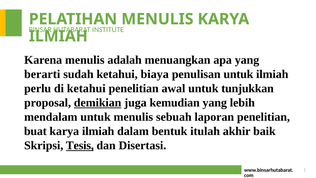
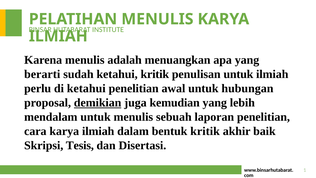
ketahui biaya: biaya -> kritik
tunjukkan: tunjukkan -> hubungan
buat: buat -> cara
bentuk itulah: itulah -> kritik
Tesis underline: present -> none
